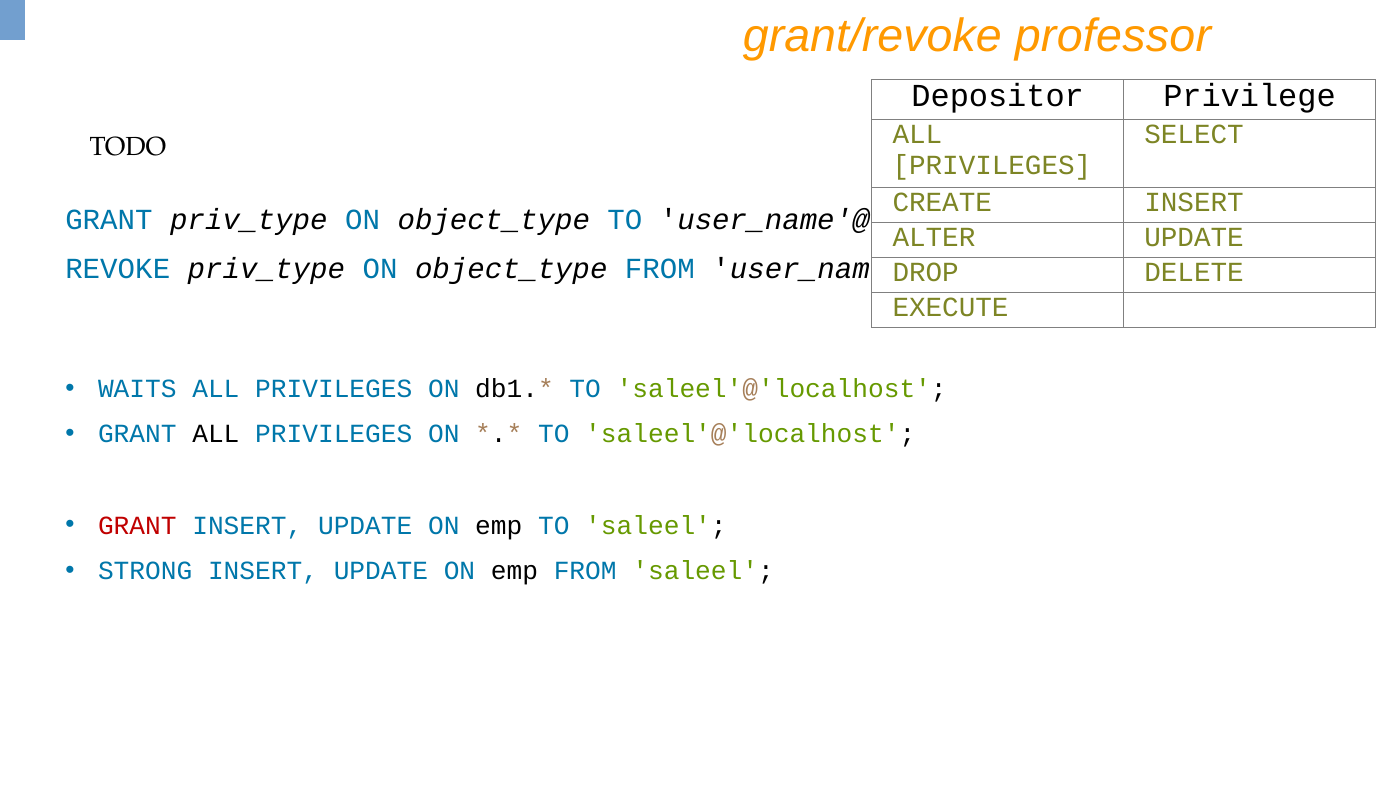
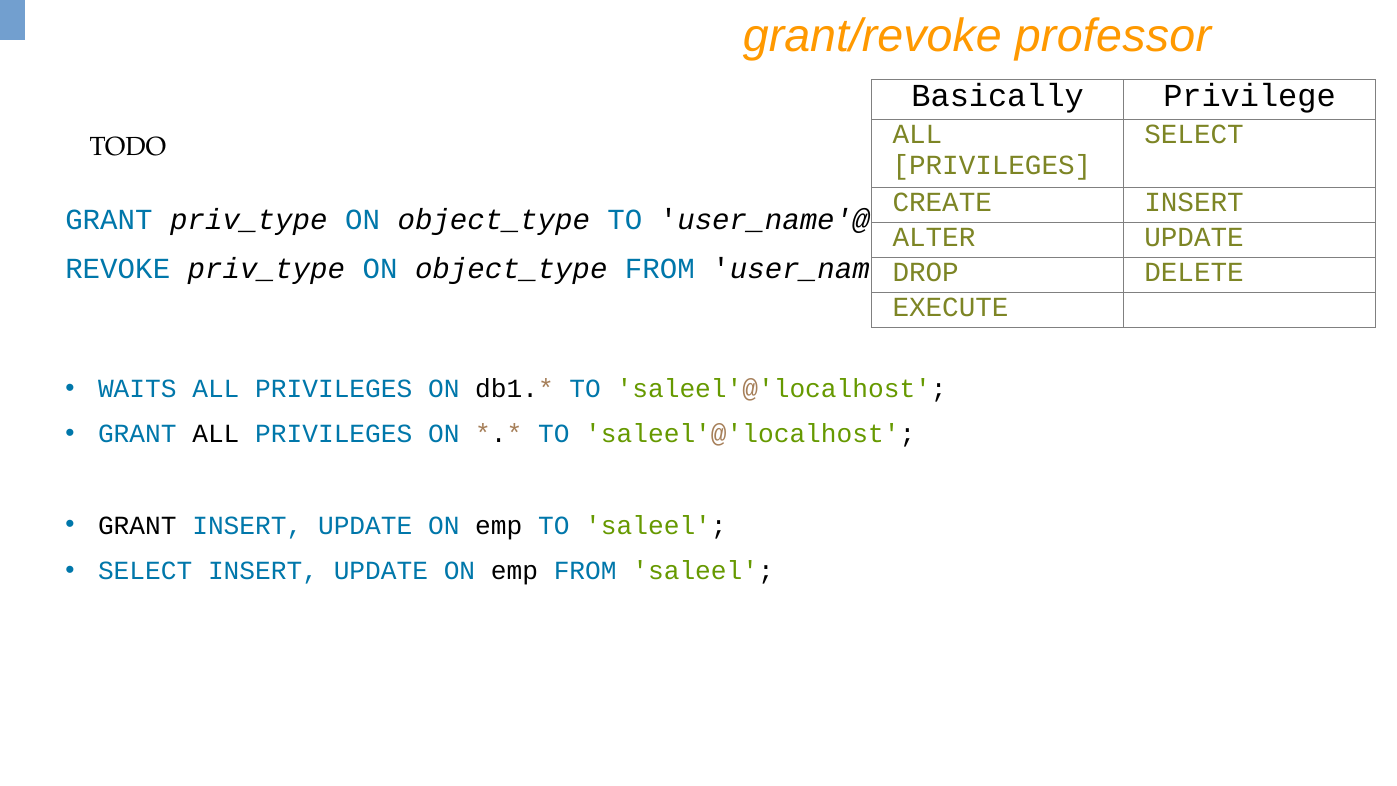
Depositor: Depositor -> Basically
GRANT at (137, 525) colour: red -> black
STRONG at (145, 571): STRONG -> SELECT
